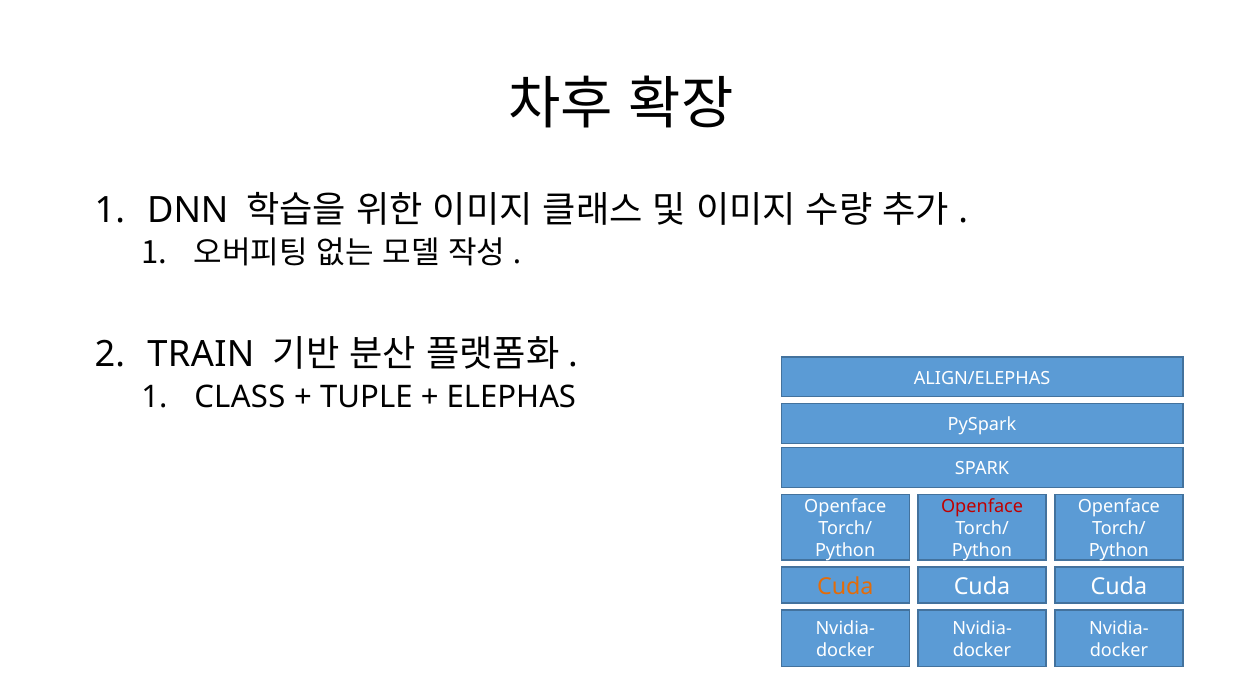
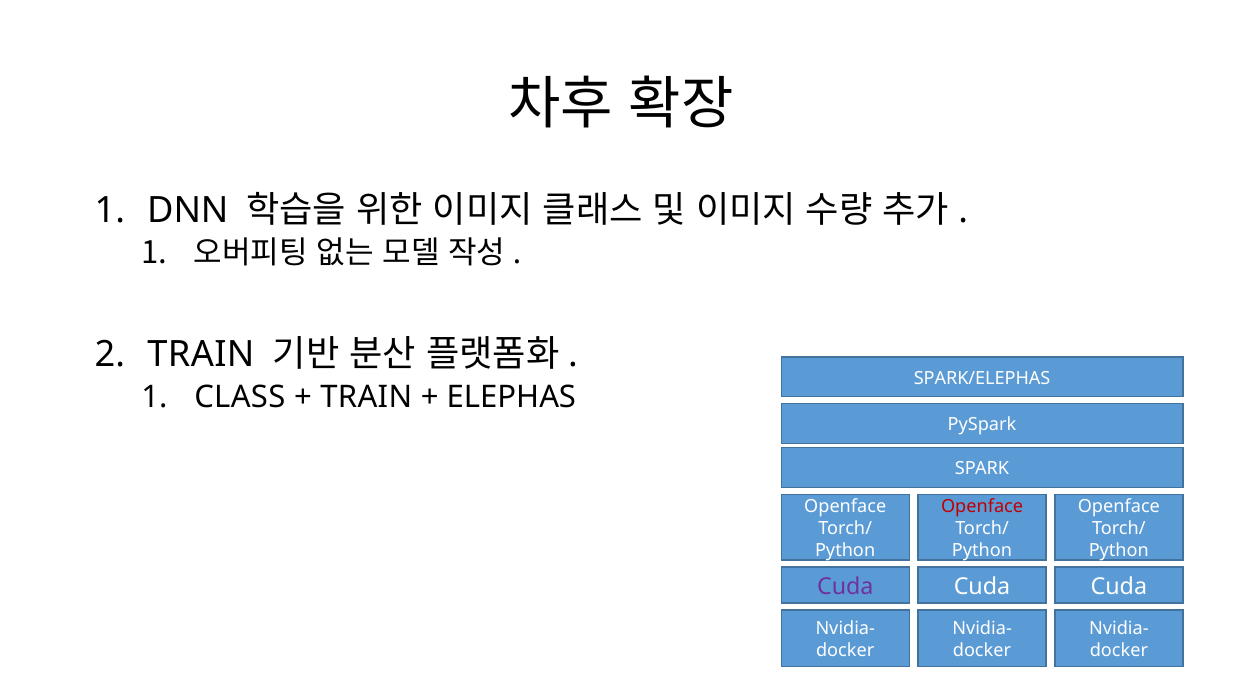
ALIGN/ELEPHAS: ALIGN/ELEPHAS -> SPARK/ELEPHAS
TUPLE at (366, 397): TUPLE -> TRAIN
Cuda at (845, 586) colour: orange -> purple
